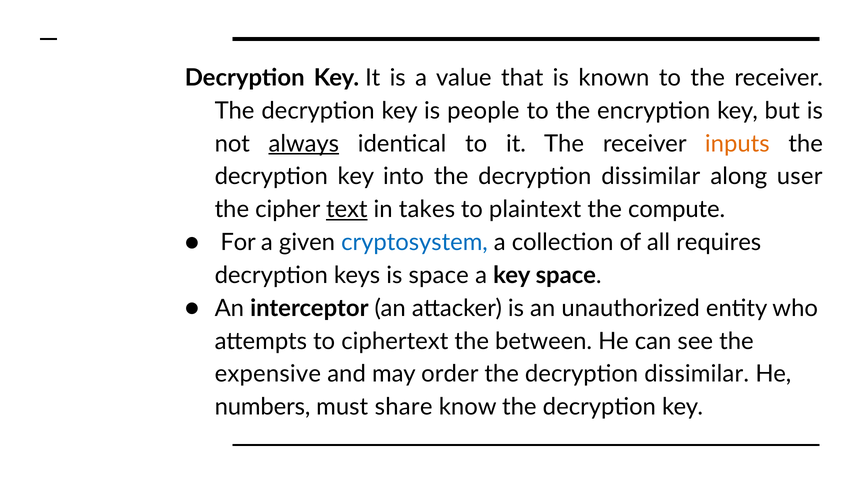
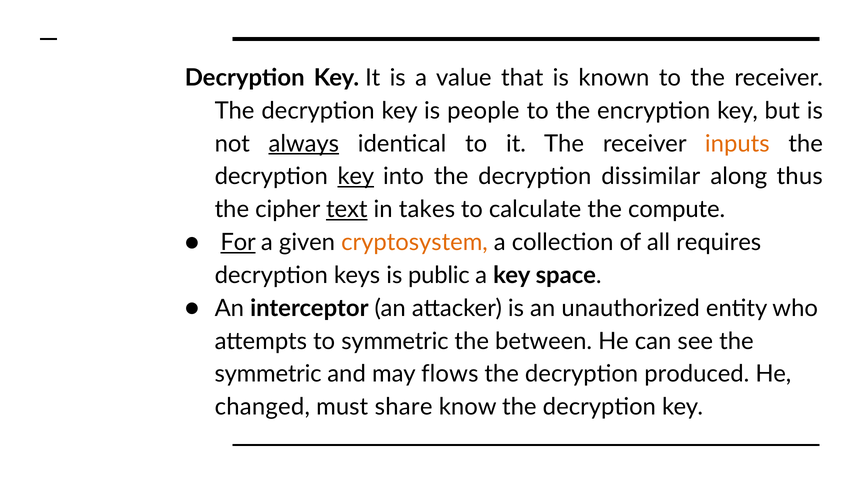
key at (356, 177) underline: none -> present
user: user -> thus
plaintext: plaintext -> calculate
For underline: none -> present
cryptosystem colour: blue -> orange
is space: space -> public
to ciphertext: ciphertext -> symmetric
expensive at (268, 374): expensive -> symmetric
order: order -> flows
dissimilar at (697, 374): dissimilar -> produced
numbers: numbers -> changed
